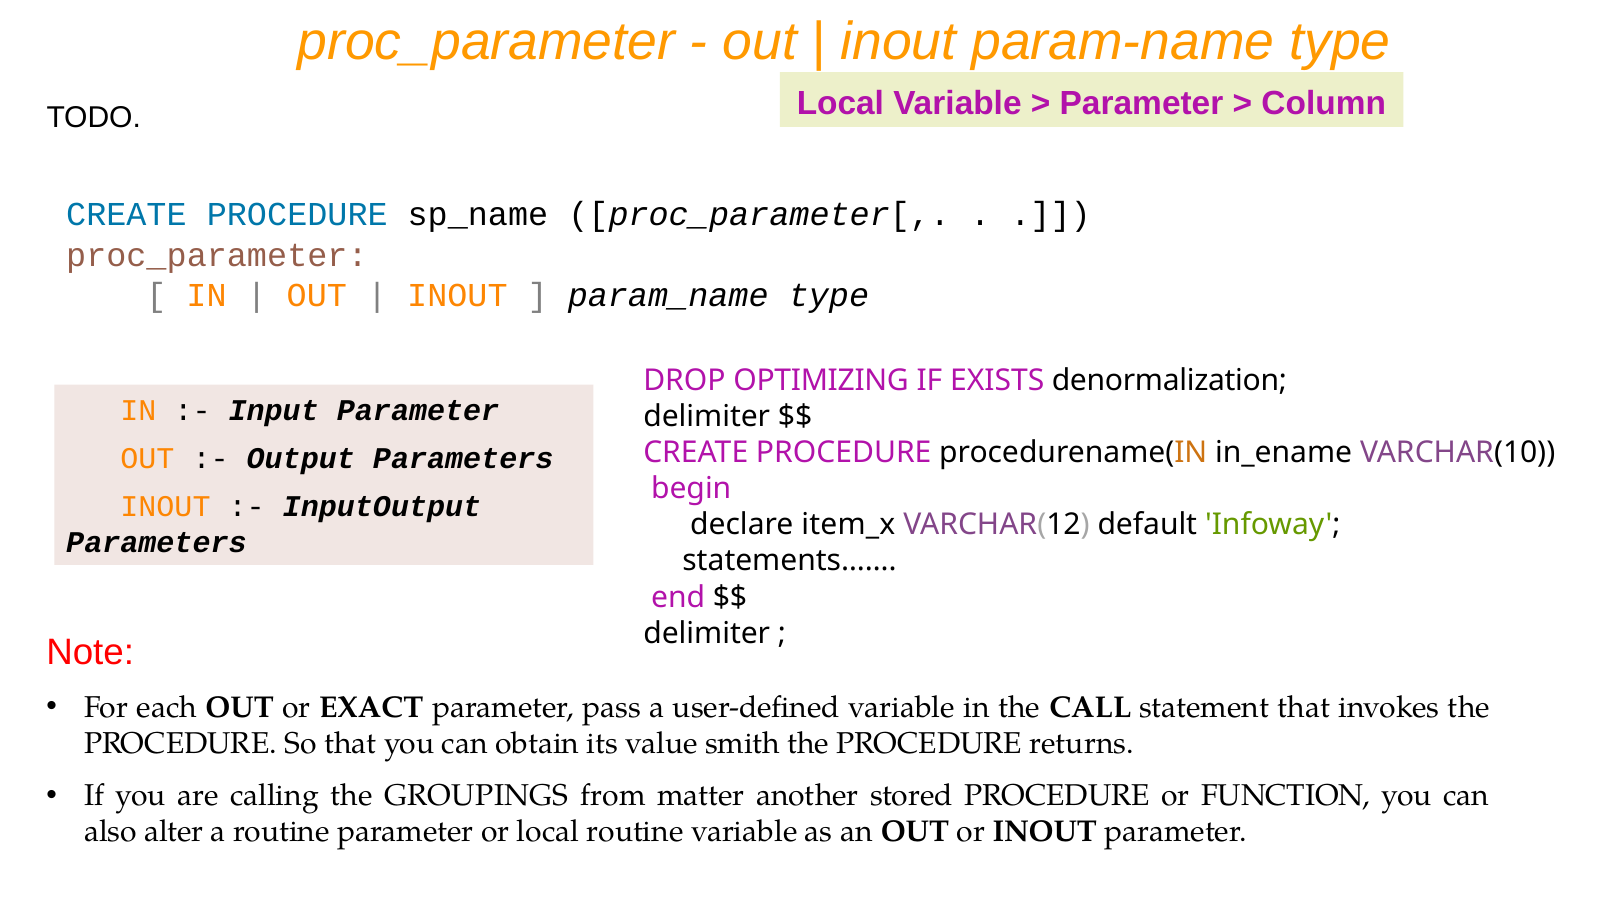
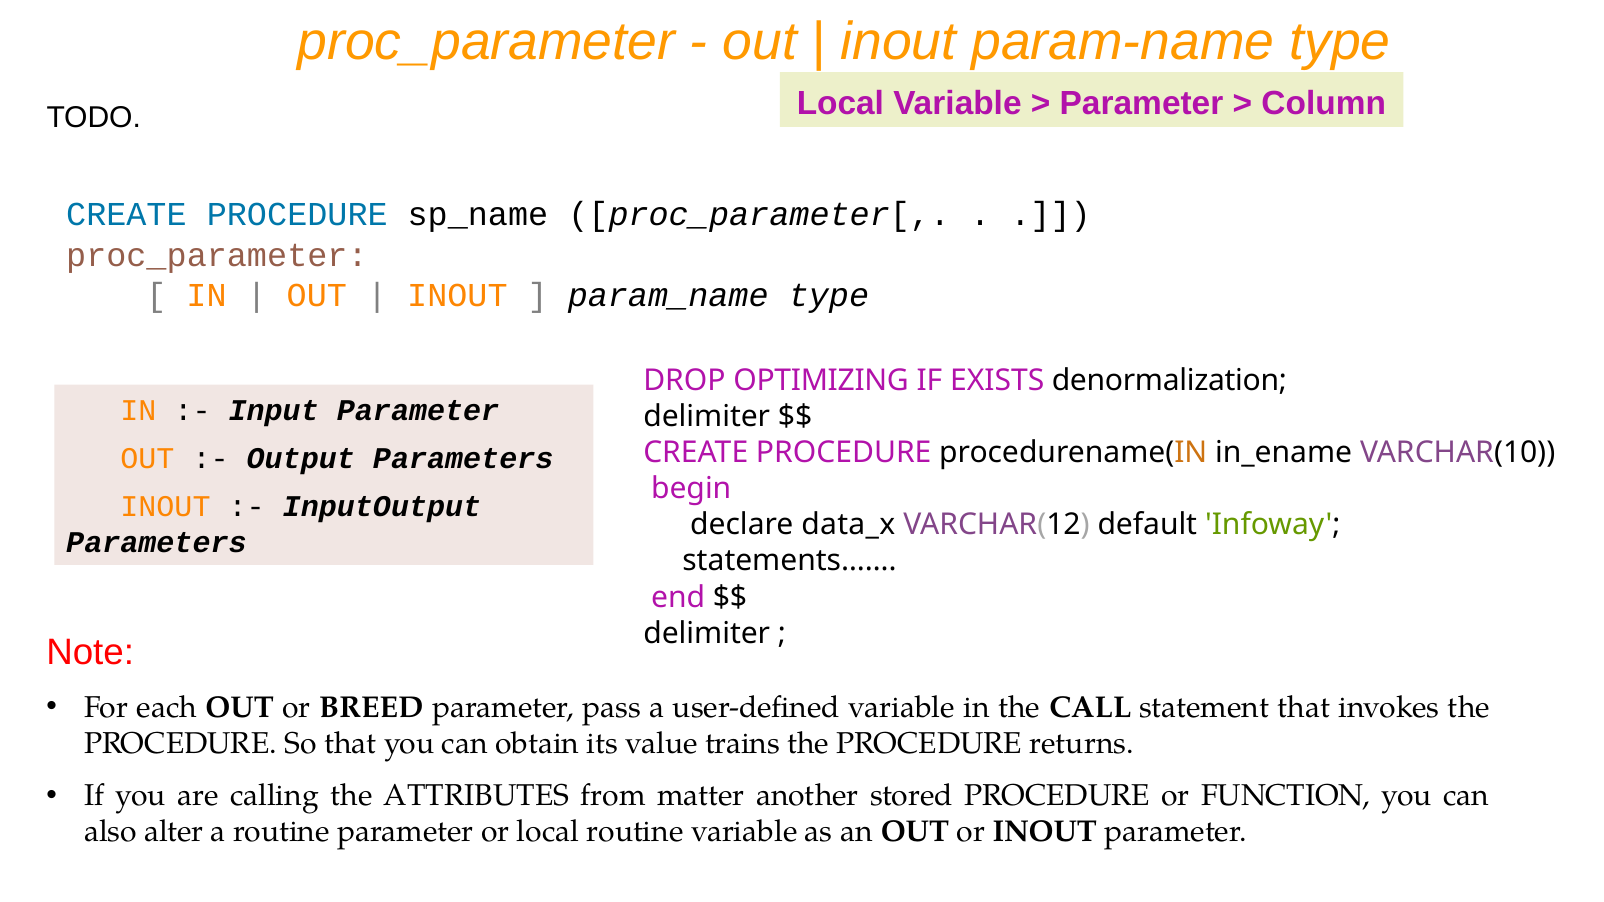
item_x: item_x -> data_x
EXACT: EXACT -> BREED
smith: smith -> trains
GROUPINGS: GROUPINGS -> ATTRIBUTES
